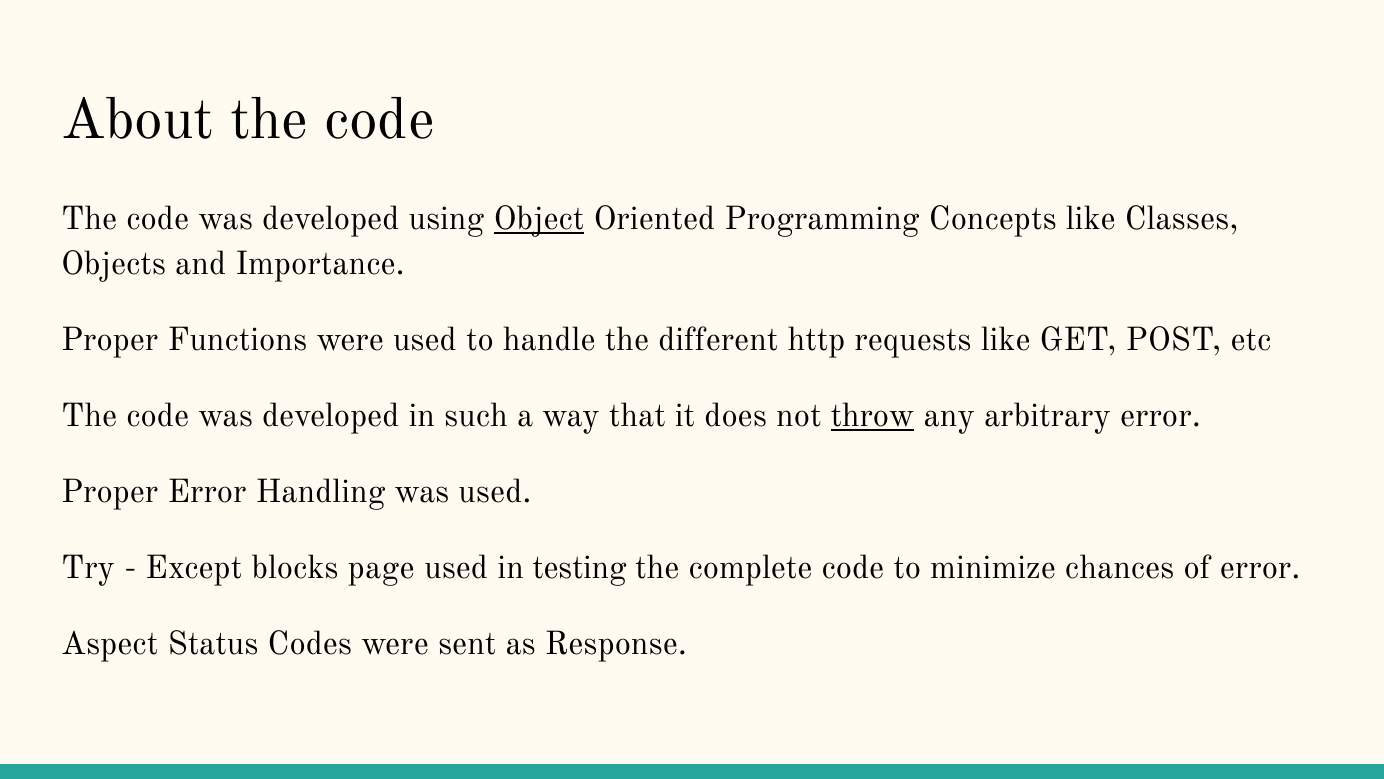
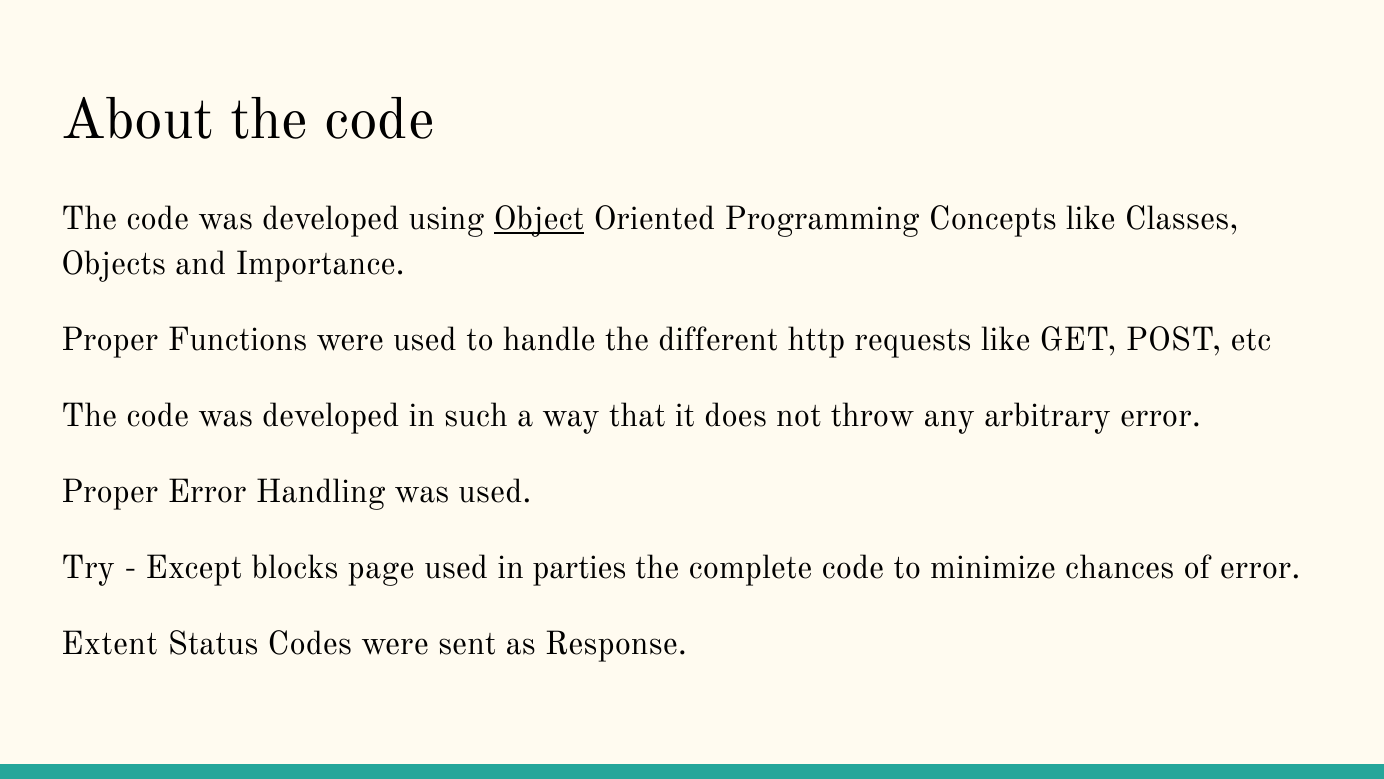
throw underline: present -> none
testing: testing -> parties
Aspect: Aspect -> Extent
